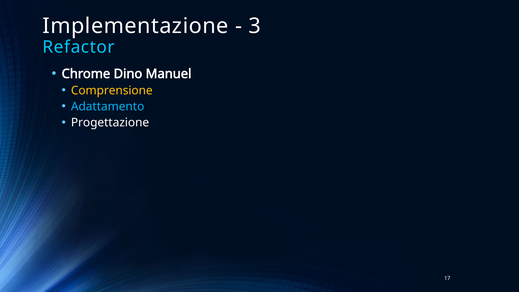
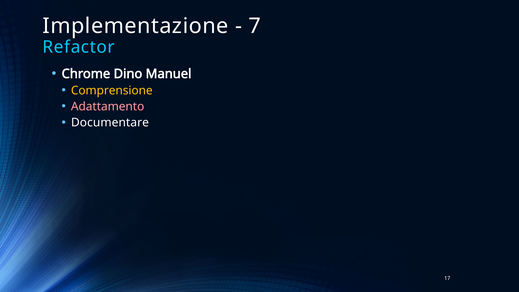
3: 3 -> 7
Adattamento colour: light blue -> pink
Progettazione: Progettazione -> Documentare
